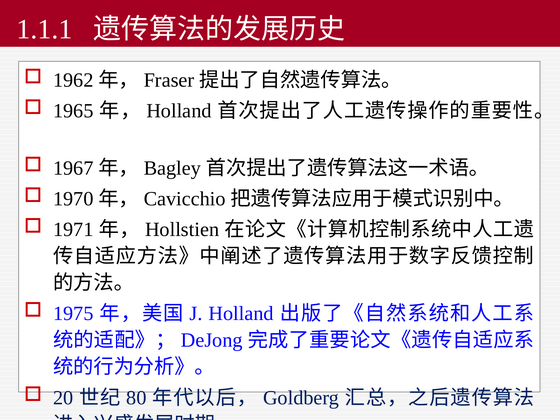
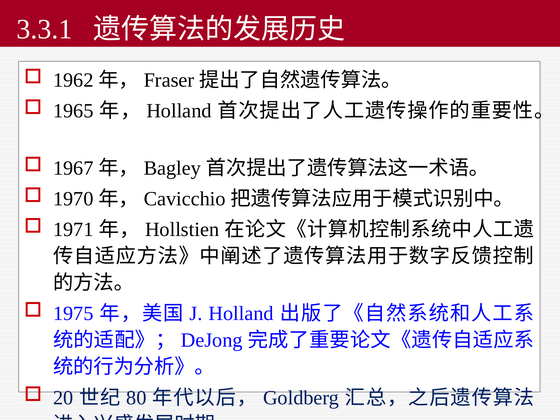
1.1.1: 1.1.1 -> 3.3.1
